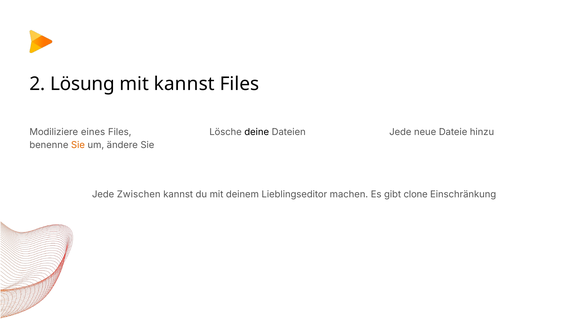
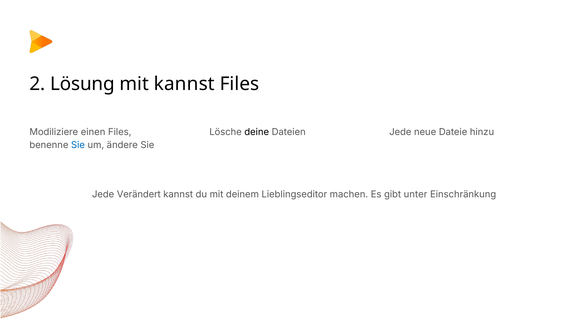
eines: eines -> einen
Sie at (78, 145) colour: orange -> blue
Zwischen: Zwischen -> Verändert
clone: clone -> unter
